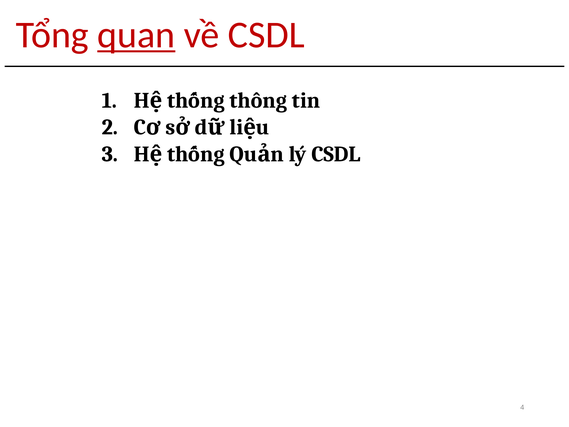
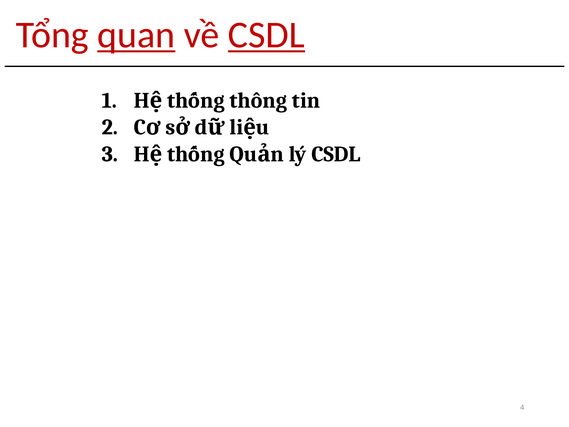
CSDL at (266, 35) underline: none -> present
